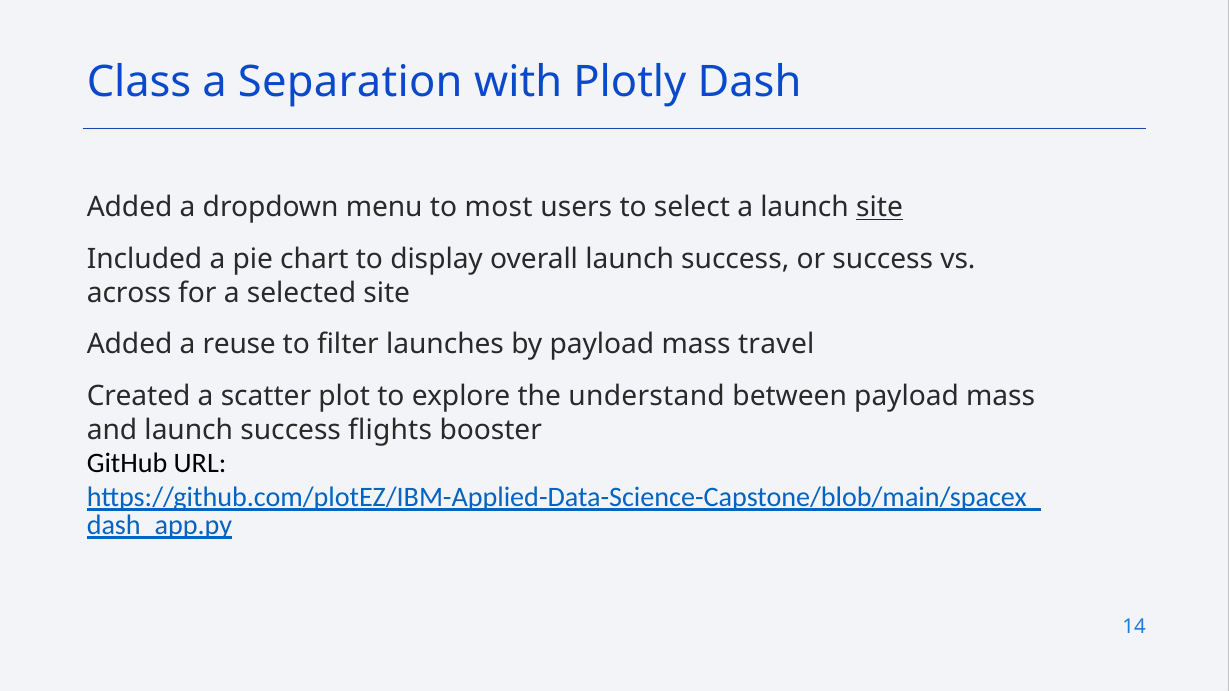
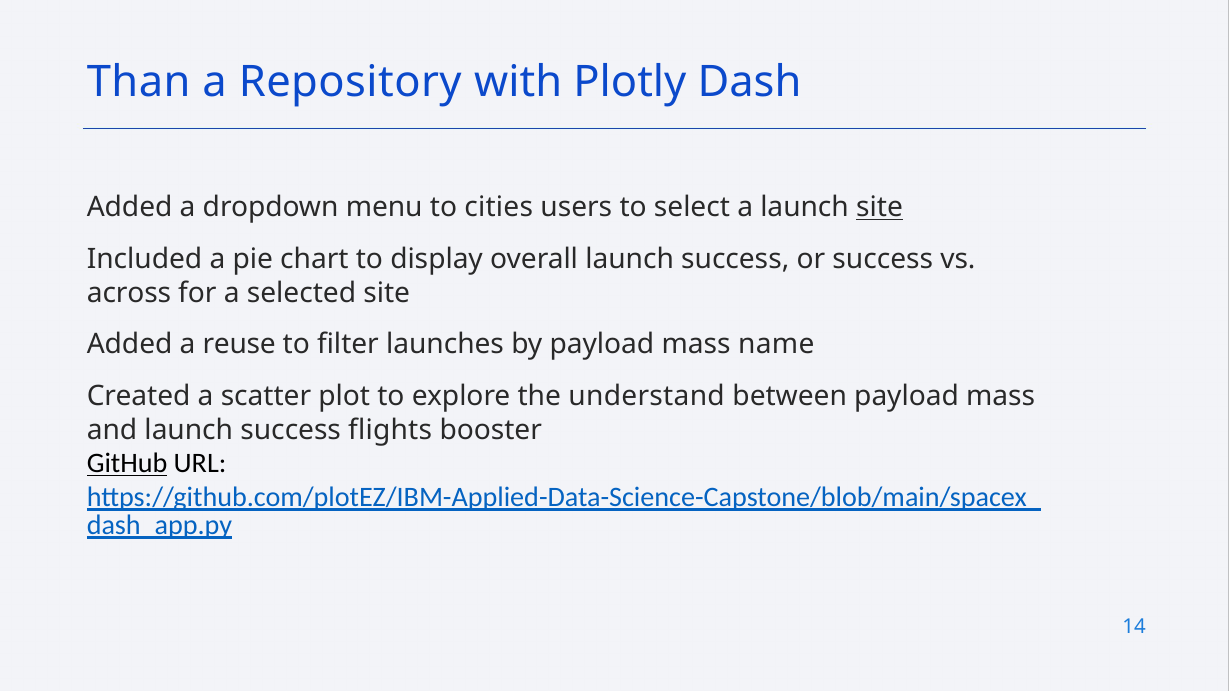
Class: Class -> Than
Separation: Separation -> Repository
most: most -> cities
travel: travel -> name
GitHub underline: none -> present
